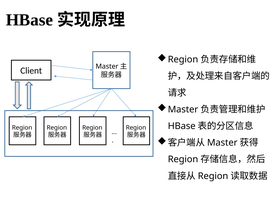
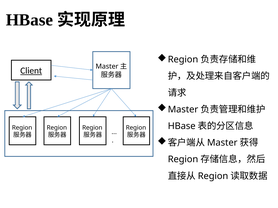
Client underline: none -> present
